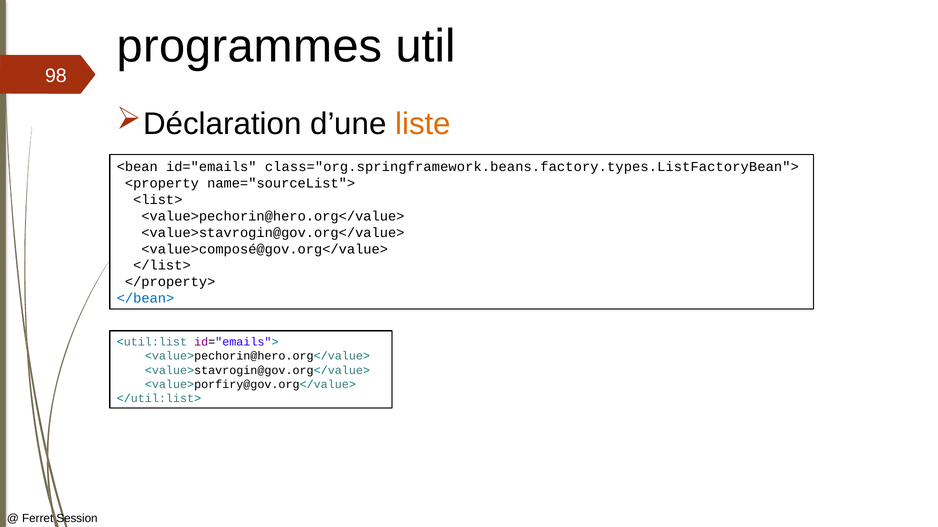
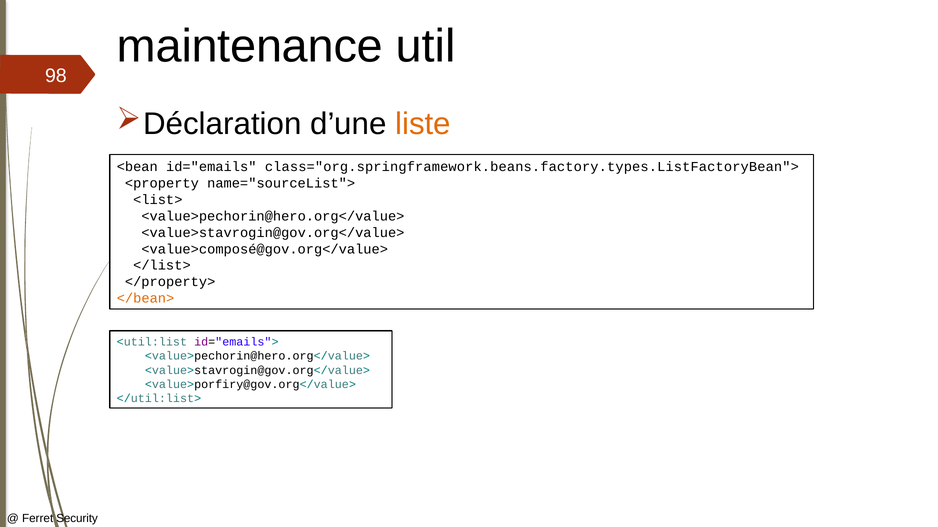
programmes: programmes -> maintenance
</bean> colour: blue -> orange
Session: Session -> Security
